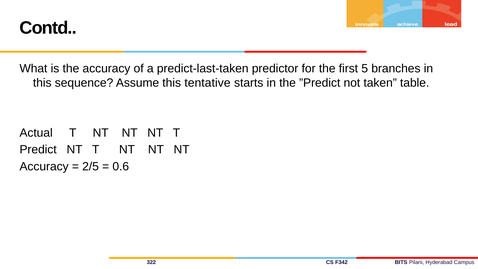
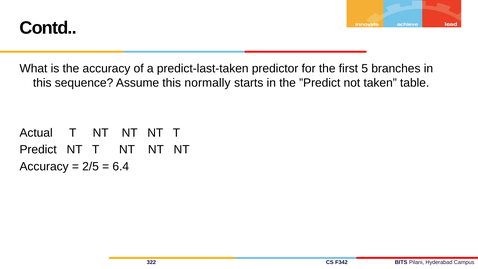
tentative: tentative -> normally
0.6: 0.6 -> 6.4
